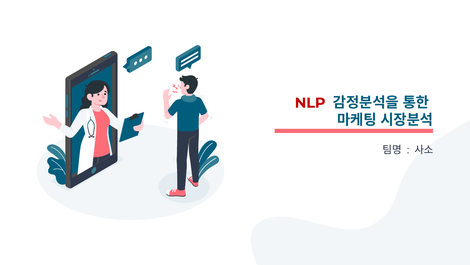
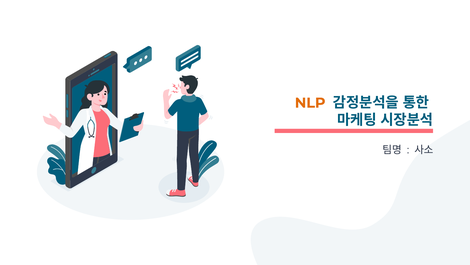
NLP colour: red -> orange
